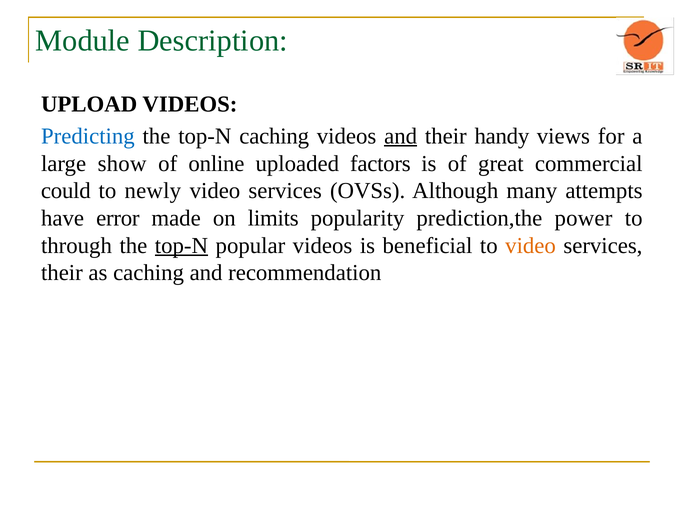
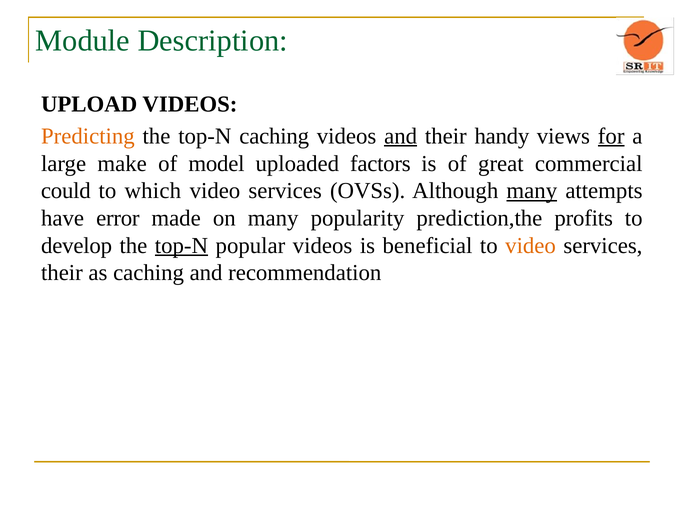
Predicting colour: blue -> orange
for underline: none -> present
show: show -> make
online: online -> model
newly: newly -> which
many at (532, 191) underline: none -> present
on limits: limits -> many
power: power -> profits
through: through -> develop
